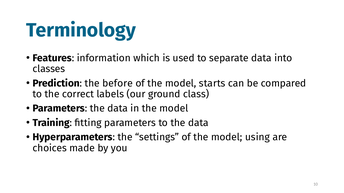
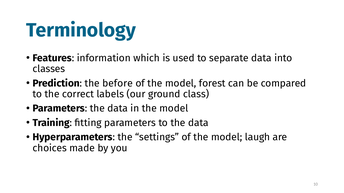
starts: starts -> forest
using: using -> laugh
